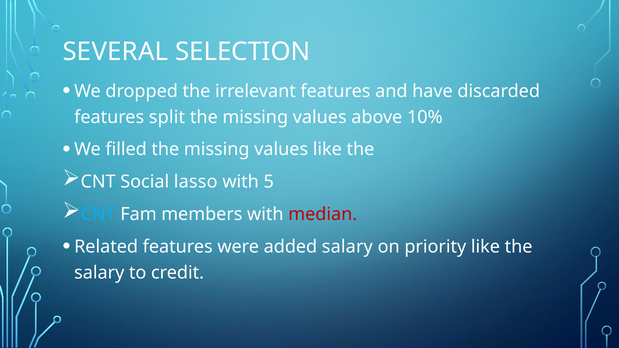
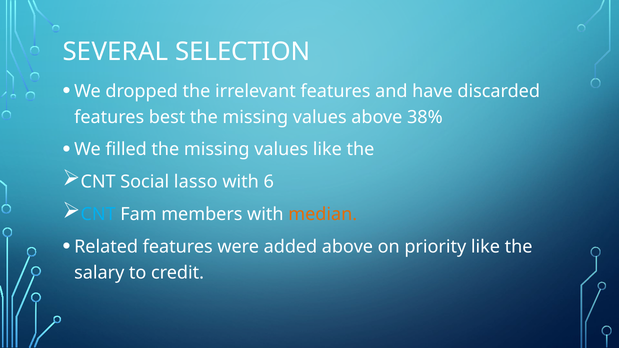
split: split -> best
10%: 10% -> 38%
5: 5 -> 6
median colour: red -> orange
added salary: salary -> above
